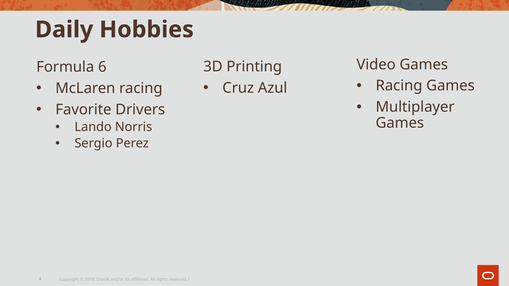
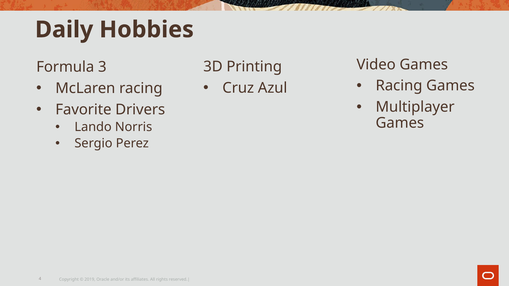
6: 6 -> 3
